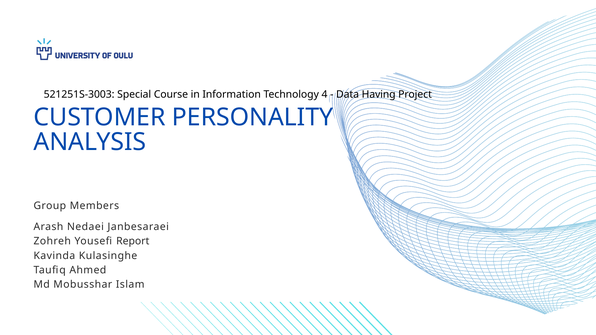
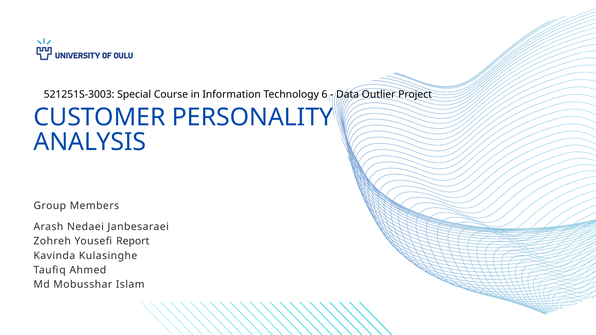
4: 4 -> 6
Having: Having -> Outlier
